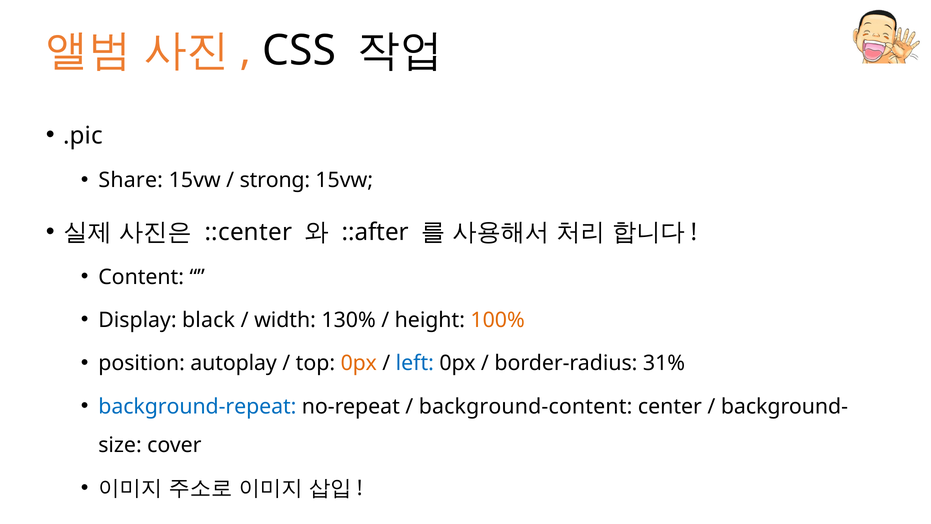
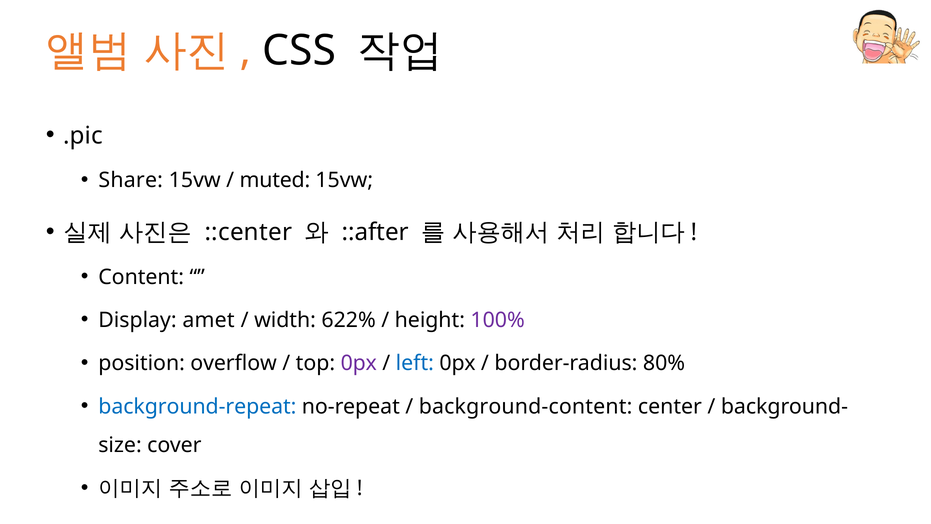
strong: strong -> muted
black: black -> amet
130%: 130% -> 622%
100% colour: orange -> purple
autoplay: autoplay -> overflow
0px at (359, 363) colour: orange -> purple
31%: 31% -> 80%
